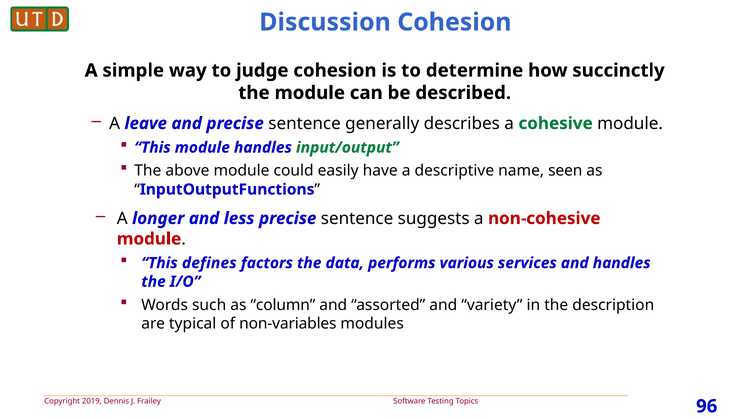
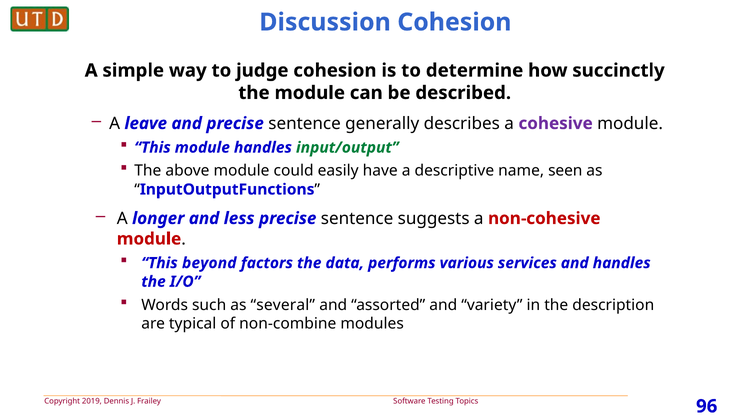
cohesive colour: green -> purple
defines: defines -> beyond
column: column -> several
non-variables: non-variables -> non-combine
